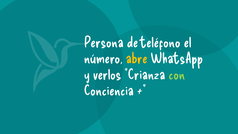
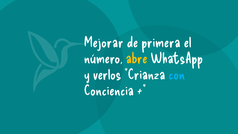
Persona: Persona -> Mejorar
teléfono: teléfono -> primera
con colour: light green -> light blue
